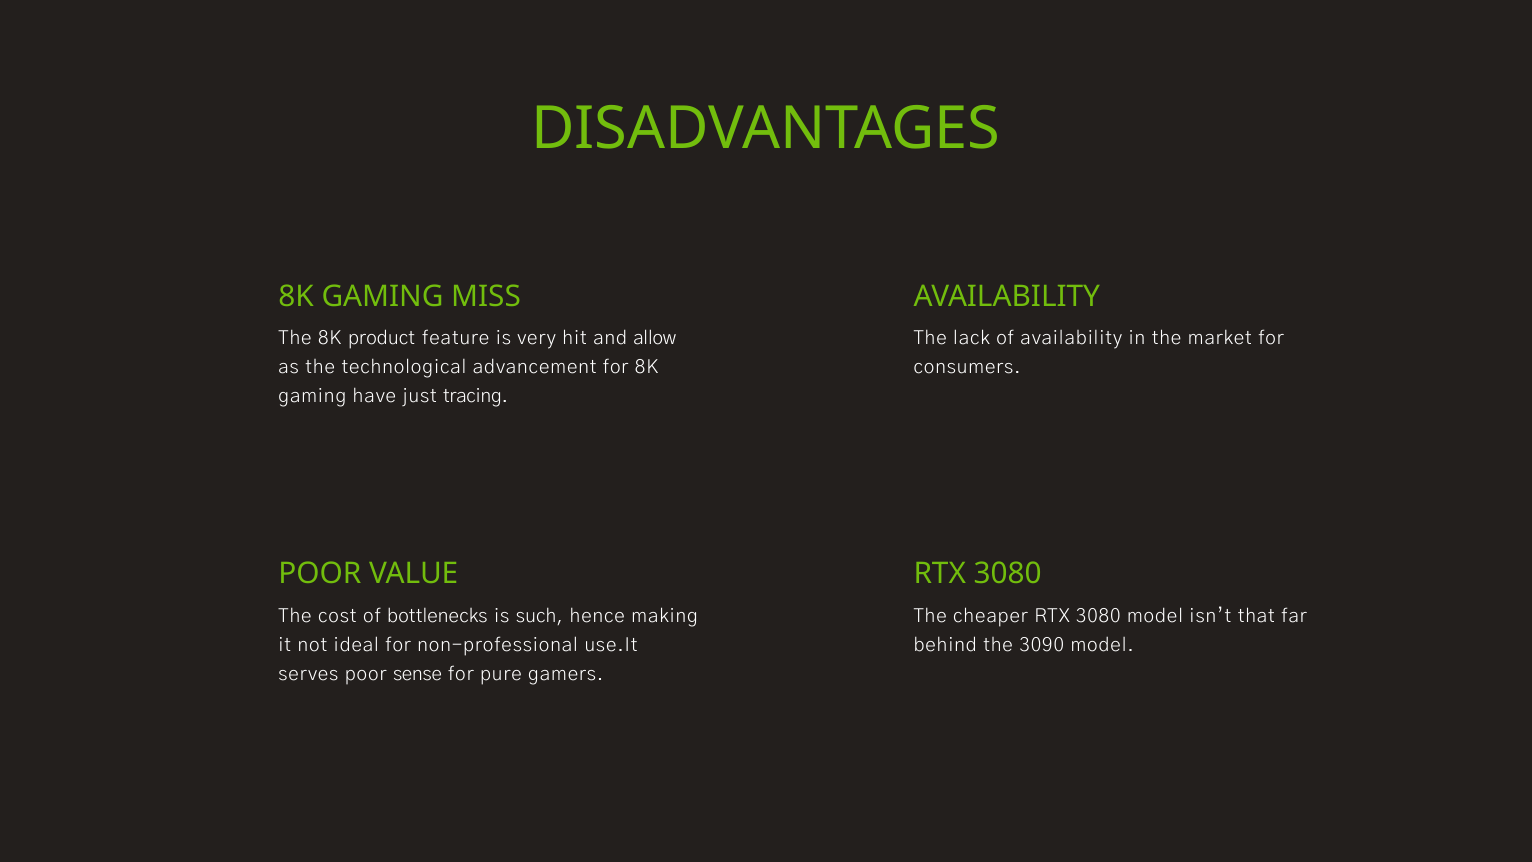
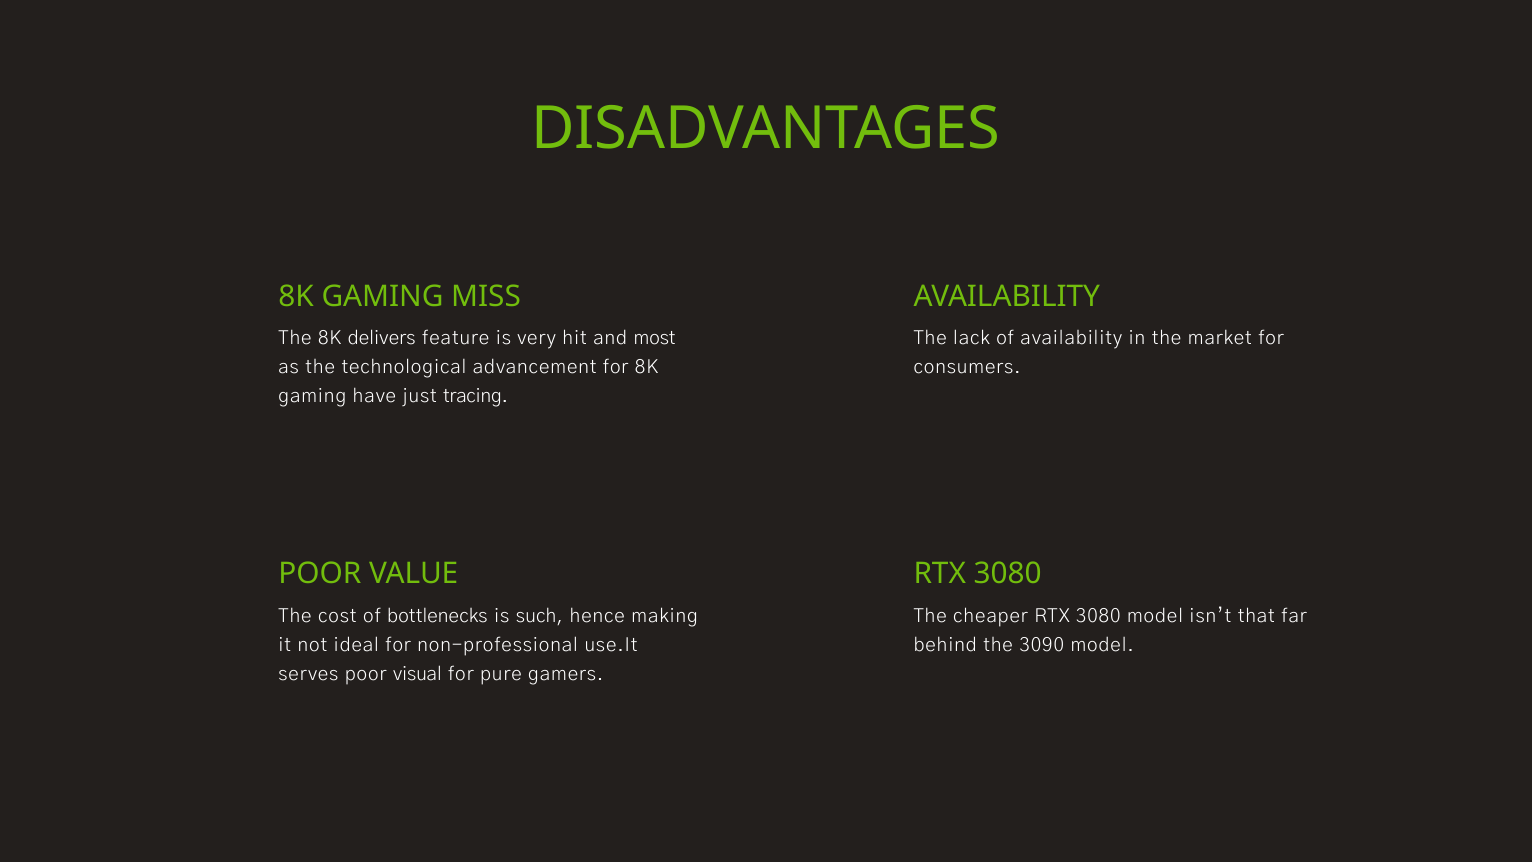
product: product -> delivers
allow: allow -> most
sense: sense -> visual
